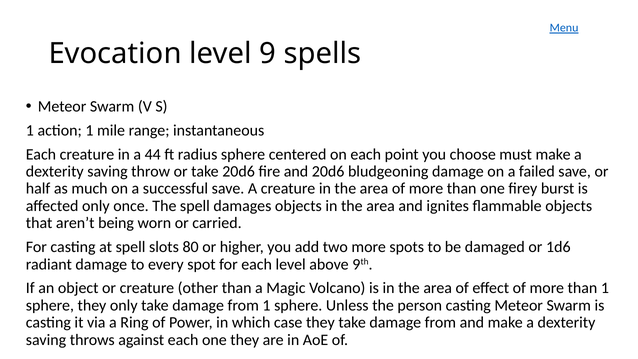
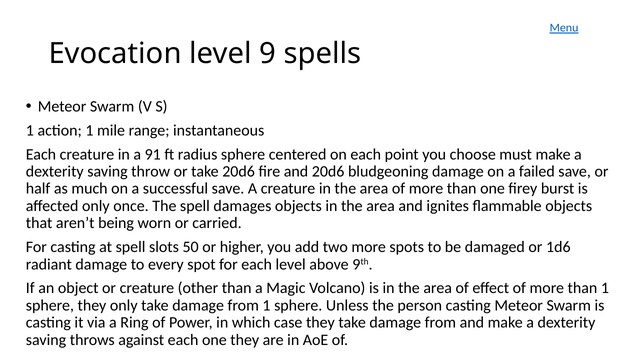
44: 44 -> 91
80: 80 -> 50
